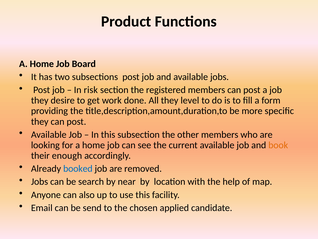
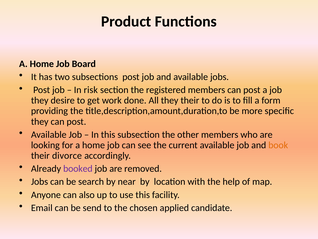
they level: level -> their
enough: enough -> divorce
booked colour: blue -> purple
